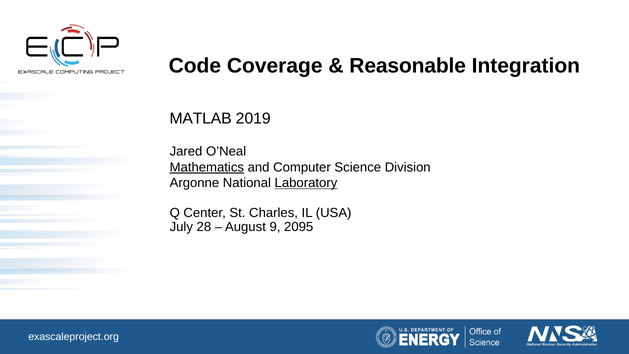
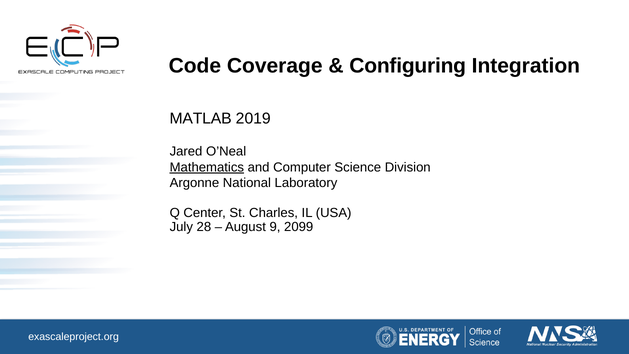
Reasonable: Reasonable -> Configuring
Laboratory underline: present -> none
2095: 2095 -> 2099
